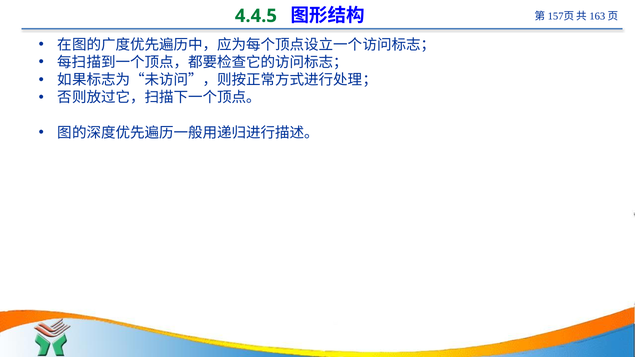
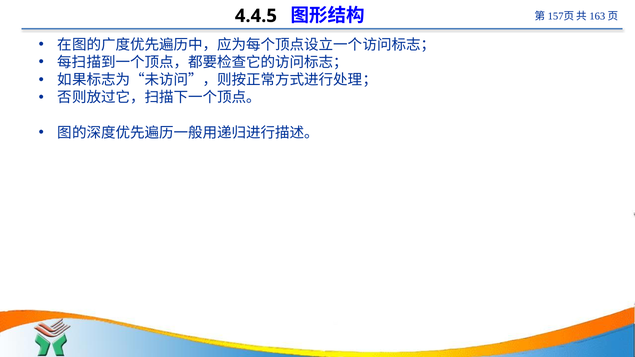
4.4.5 colour: green -> black
